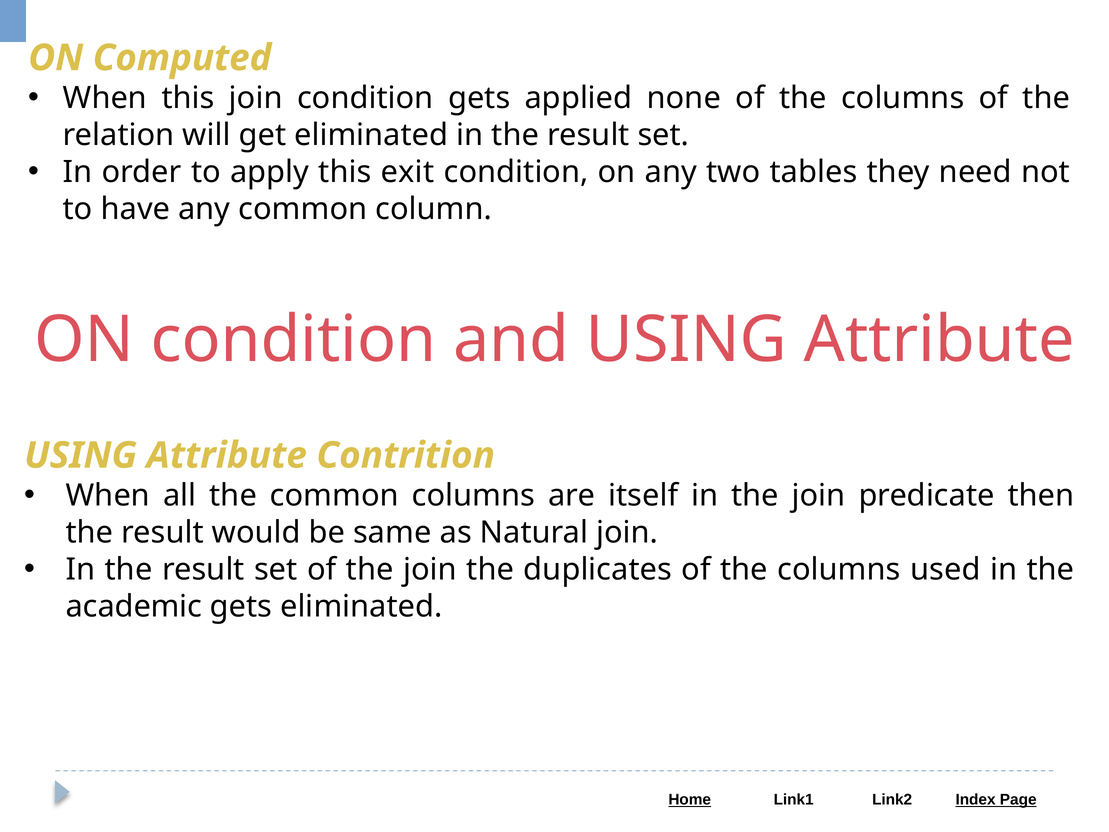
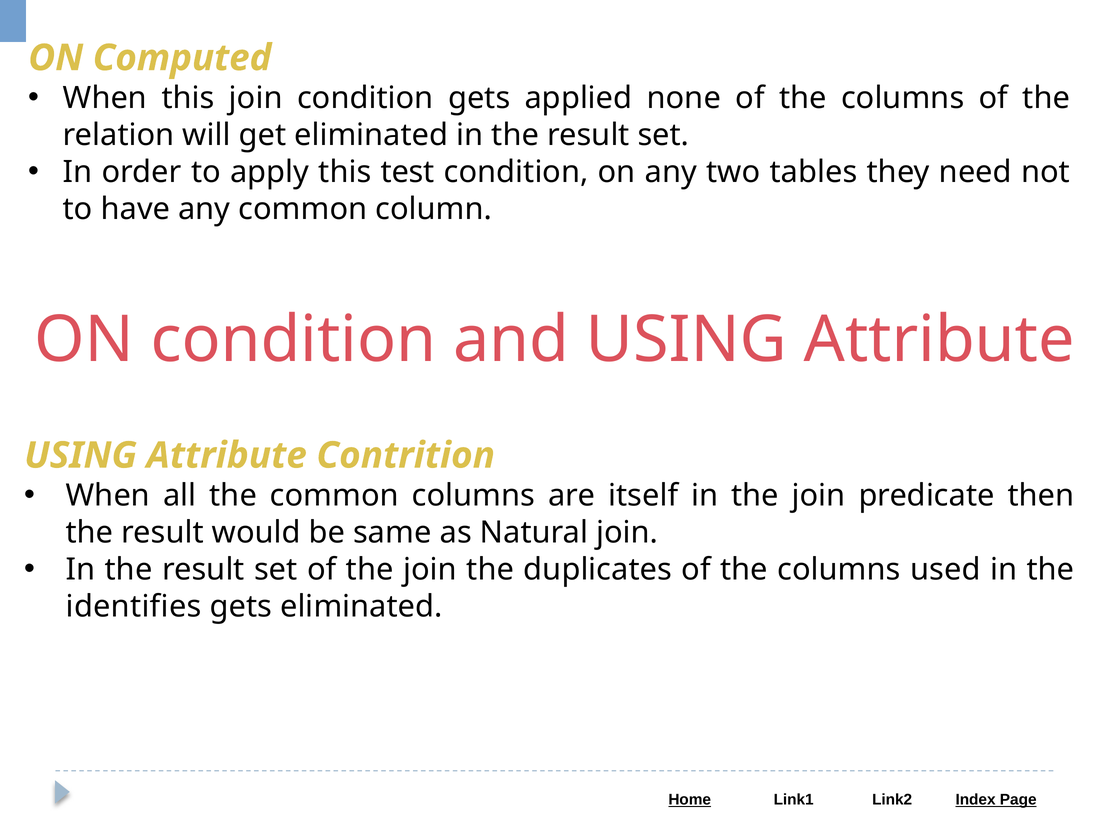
exit: exit -> test
academic: academic -> identifies
